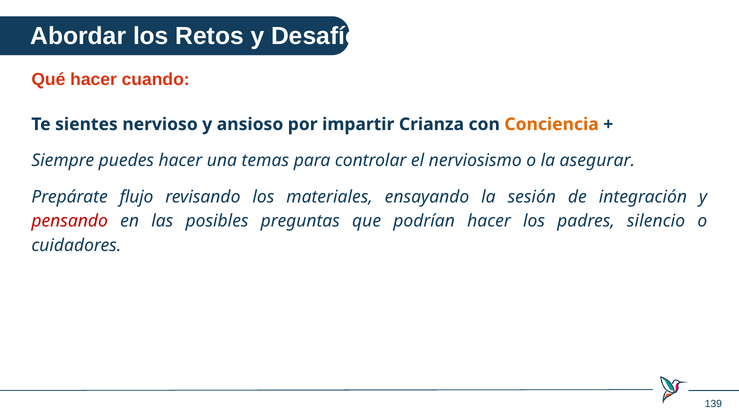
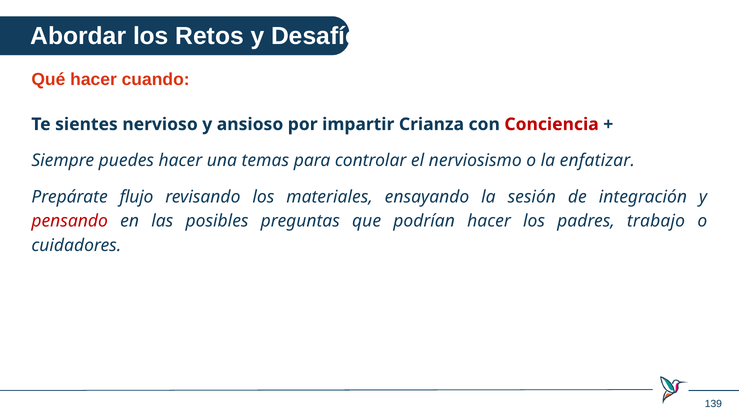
Conciencia colour: orange -> red
asegurar: asegurar -> enfatizar
silencio: silencio -> trabajo
